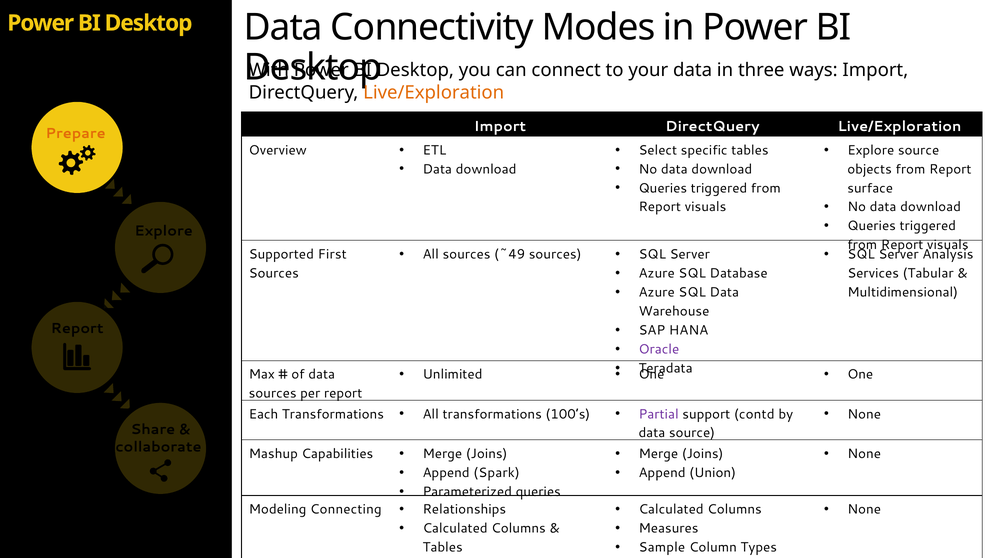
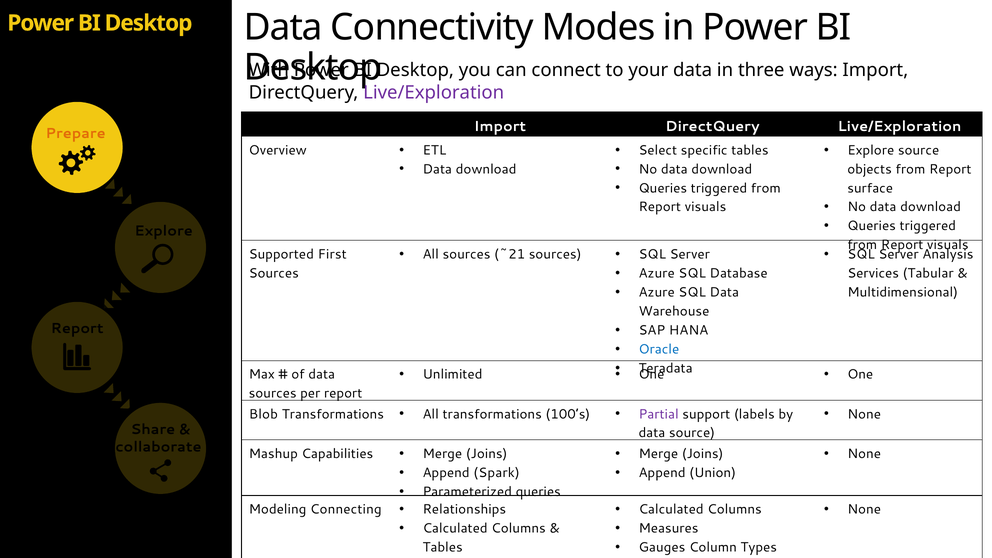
Live/Exploration at (434, 92) colour: orange -> purple
~49: ~49 -> ~21
Oracle colour: purple -> blue
Each: Each -> Blob
contd: contd -> labels
Sample: Sample -> Gauges
